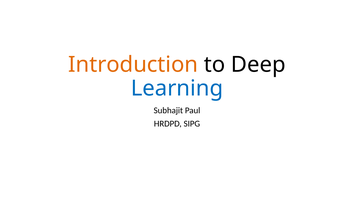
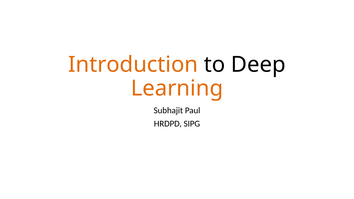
Learning colour: blue -> orange
